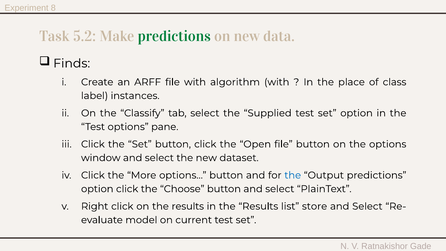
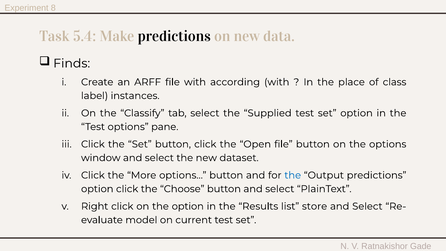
5.2: 5.2 -> 5.4
predictions at (174, 36) colour: green -> black
algorithm: algorithm -> according
on the results: results -> option
